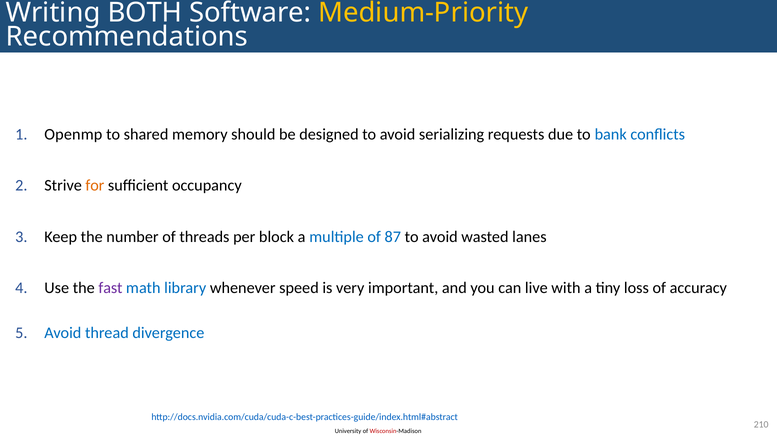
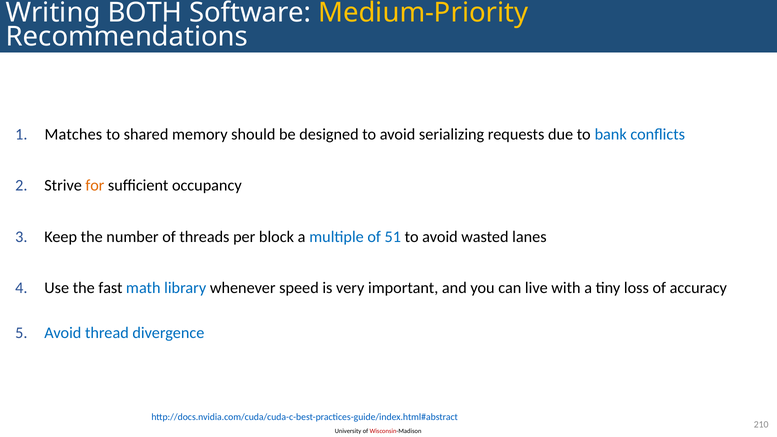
Openmp: Openmp -> Matches
87: 87 -> 51
fast colour: purple -> black
